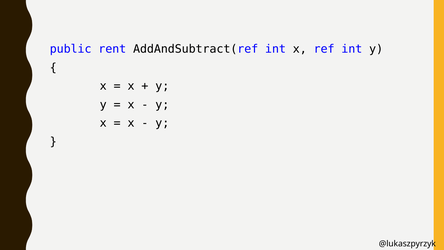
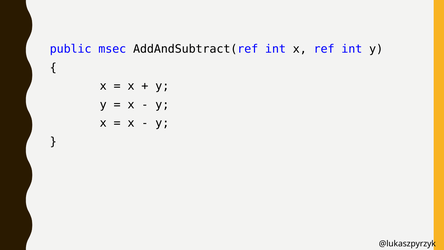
rent: rent -> msec
